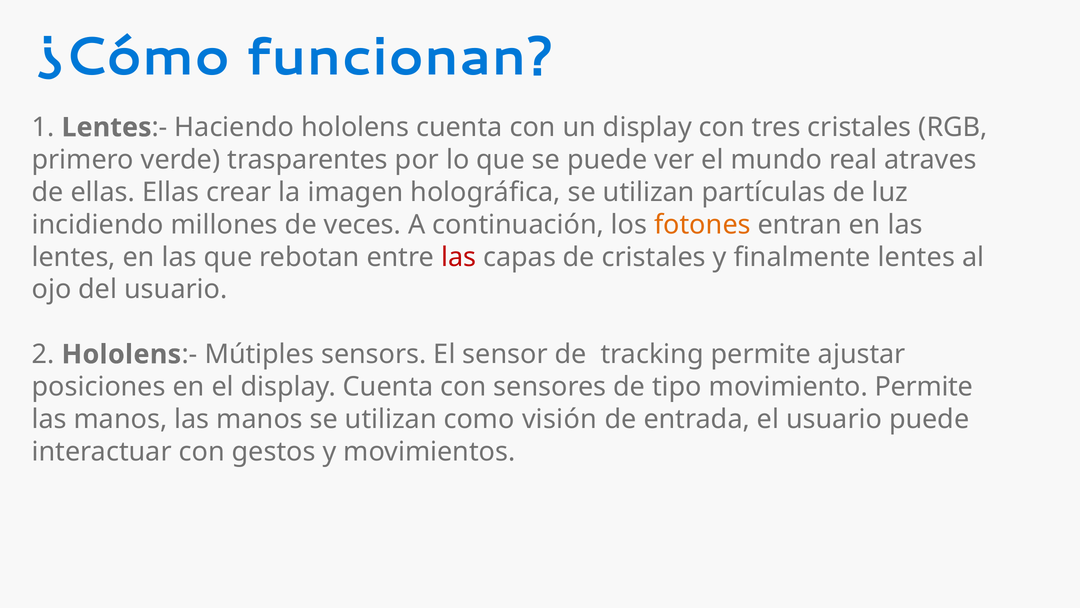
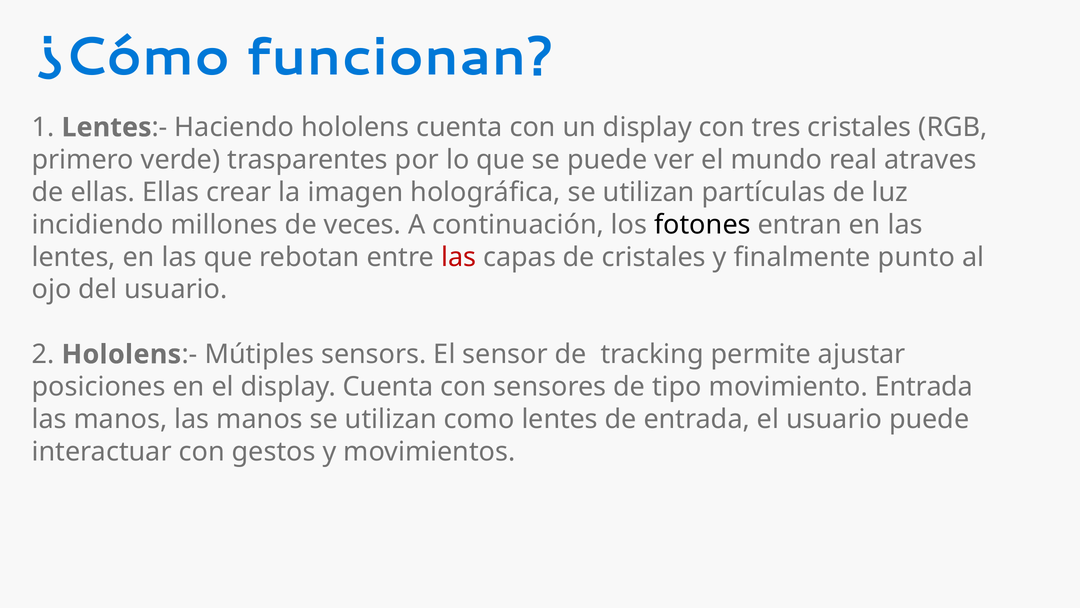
fotones colour: orange -> black
finalmente lentes: lentes -> punto
movimiento Permite: Permite -> Entrada
como visión: visión -> lentes
